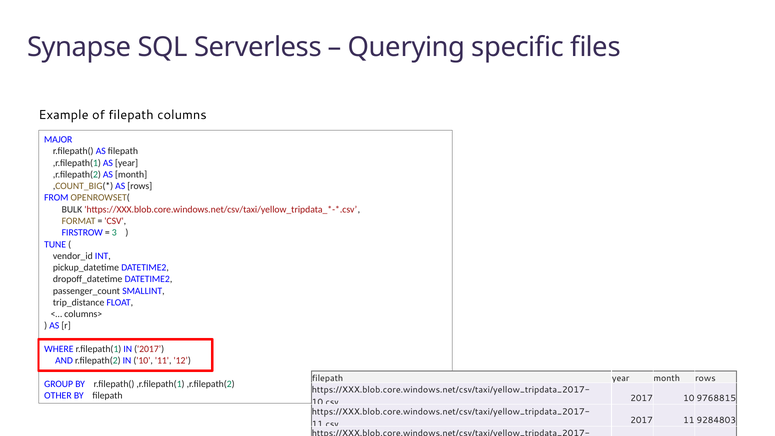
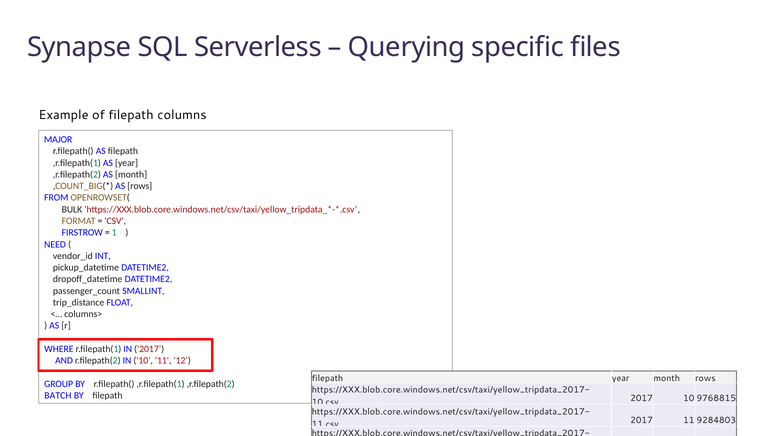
3: 3 -> 1
TUNE: TUNE -> NEED
OTHER: OTHER -> BATCH
